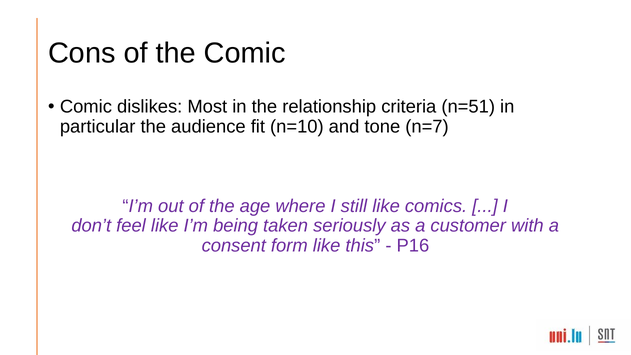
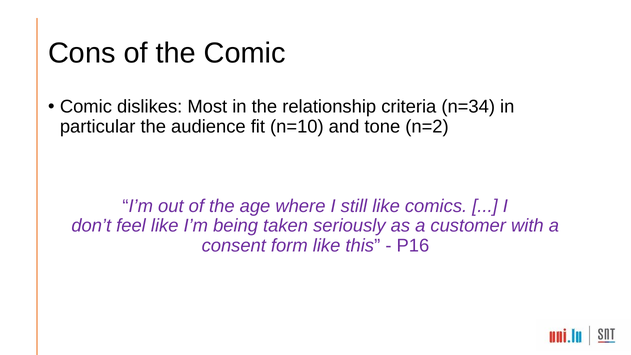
n=51: n=51 -> n=34
n=7: n=7 -> n=2
